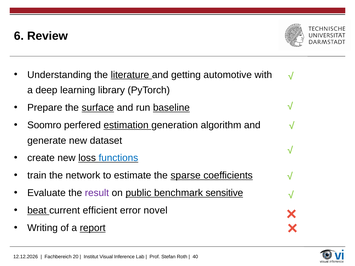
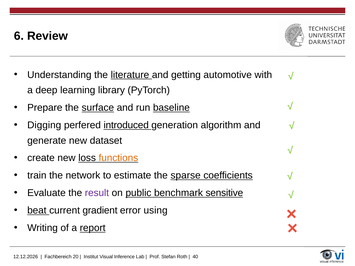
Soomro: Soomro -> Digging
estimation: estimation -> introduced
functions colour: blue -> orange
efficient: efficient -> gradient
novel: novel -> using
